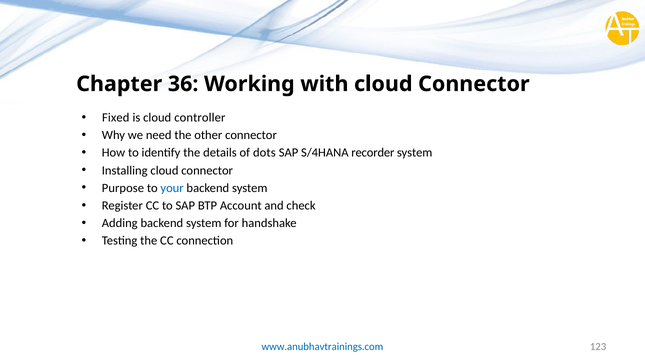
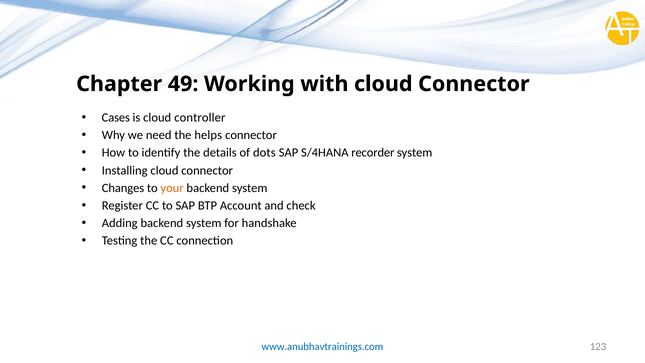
36: 36 -> 49
Fixed: Fixed -> Cases
other: other -> helps
Purpose: Purpose -> Changes
your colour: blue -> orange
